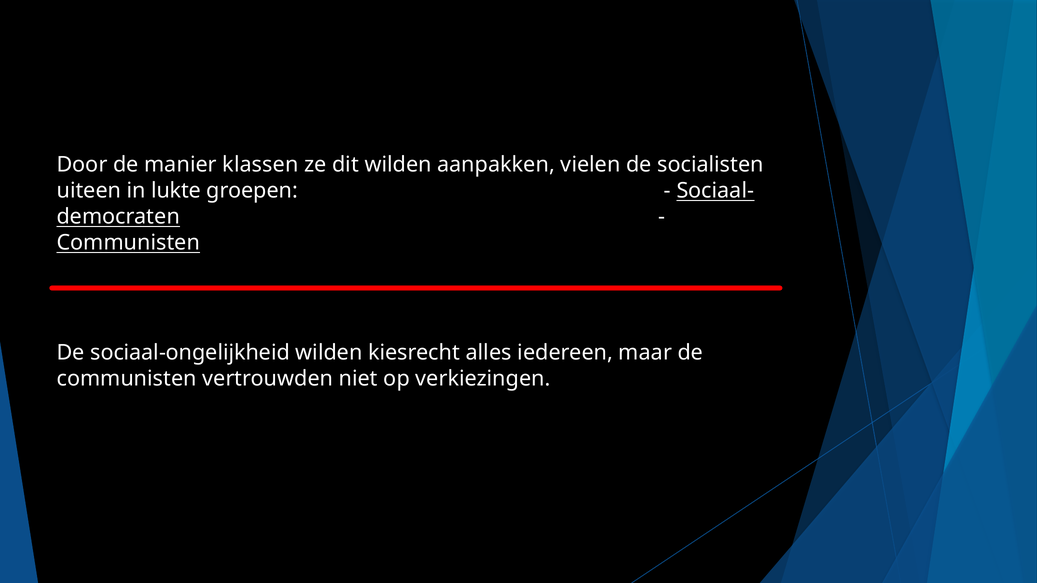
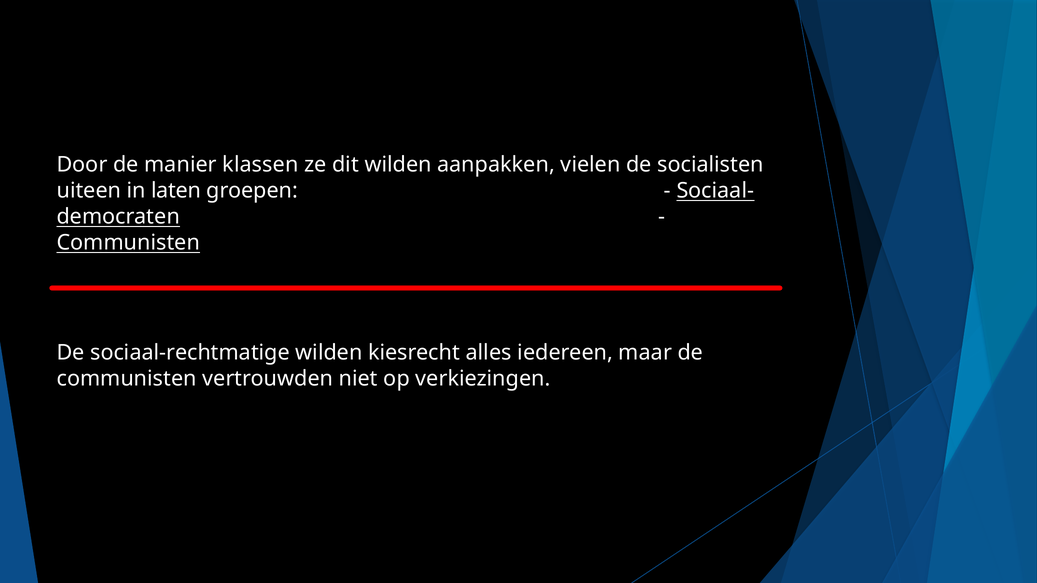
lukte: lukte -> laten
sociaal-ongelijkheid: sociaal-ongelijkheid -> sociaal-rechtmatige
